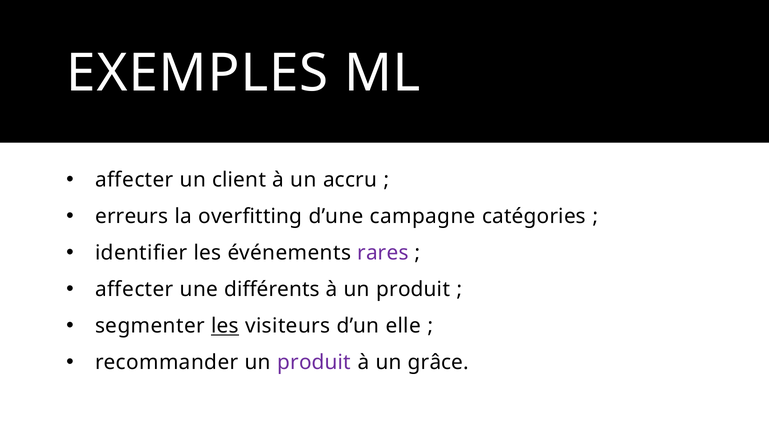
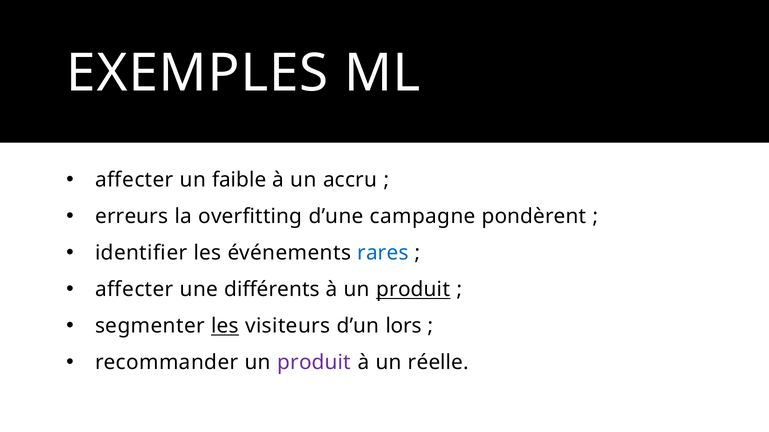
client: client -> faible
catégories: catégories -> pondèrent
rares colour: purple -> blue
produit at (413, 290) underline: none -> present
elle: elle -> lors
grâce: grâce -> réelle
